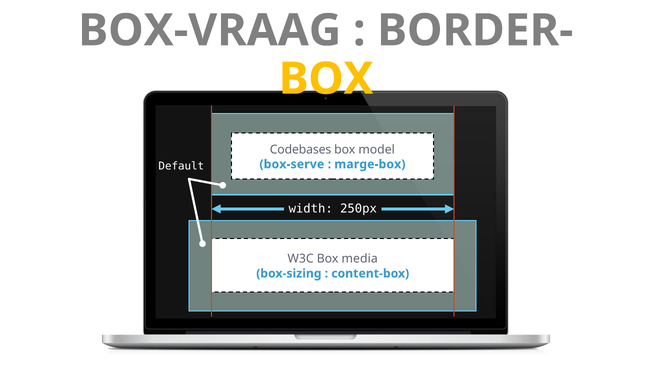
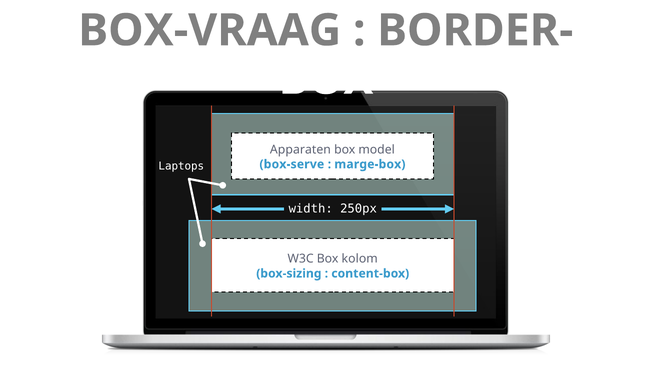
BOX at (326, 79) colour: yellow -> white
Codebases: Codebases -> Apparaten
Default: Default -> Laptops
media: media -> kolom
